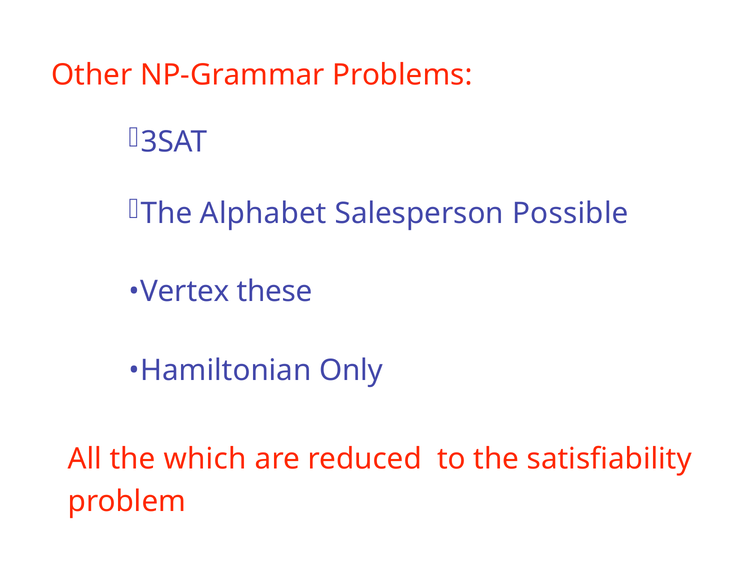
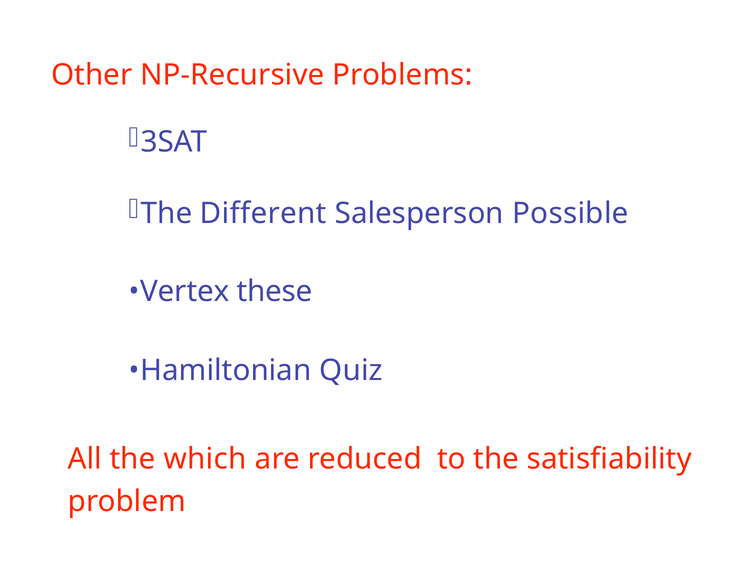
NP-Grammar: NP-Grammar -> NP-Recursive
Alphabet: Alphabet -> Different
Only: Only -> Quiz
